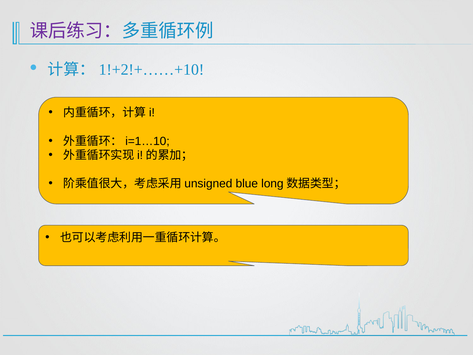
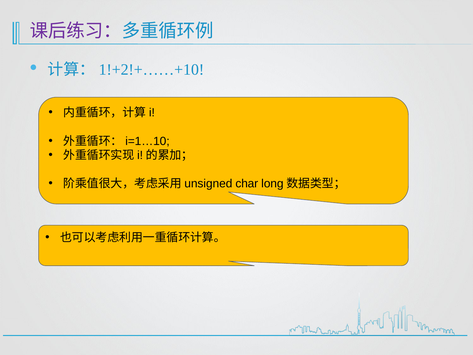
blue: blue -> char
